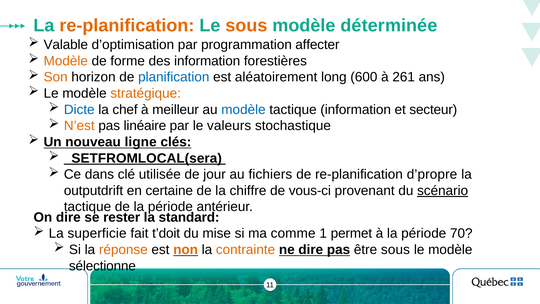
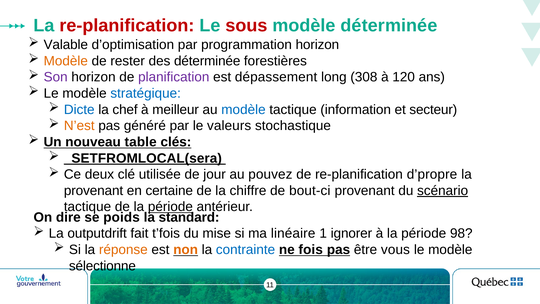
re-planification at (127, 25) colour: orange -> red
sous at (247, 25) colour: orange -> red
programmation affecter: affecter -> horizon
forme: forme -> rester
des information: information -> déterminée
Son colour: orange -> purple
planification colour: blue -> purple
aléatoirement: aléatoirement -> dépassement
600: 600 -> 308
261: 261 -> 120
stratégique colour: orange -> blue
linéaire: linéaire -> généré
ligne: ligne -> table
dans: dans -> deux
fichiers: fichiers -> pouvez
outputdrift at (94, 190): outputdrift -> provenant
vous-ci: vous-ci -> bout-ci
période at (170, 207) underline: none -> present
rester: rester -> poids
superficie: superficie -> outputdrift
t’doit: t’doit -> t’fois
comme: comme -> linéaire
permet: permet -> ignorer
70: 70 -> 98
contrainte colour: orange -> blue
ne dire: dire -> fois
être sous: sous -> vous
